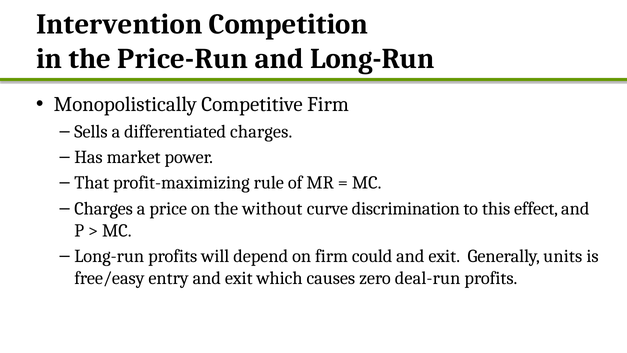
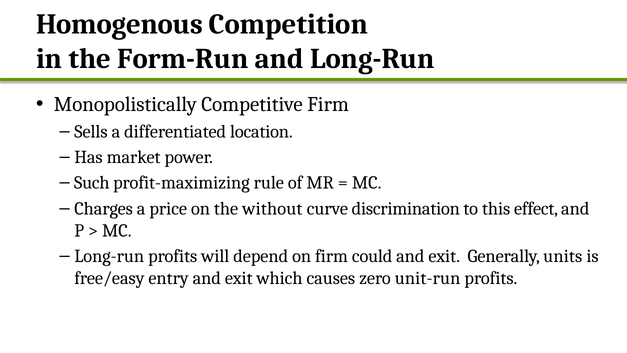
Intervention: Intervention -> Homogenous
Price-Run: Price-Run -> Form-Run
differentiated charges: charges -> location
That: That -> Such
deal-run: deal-run -> unit-run
